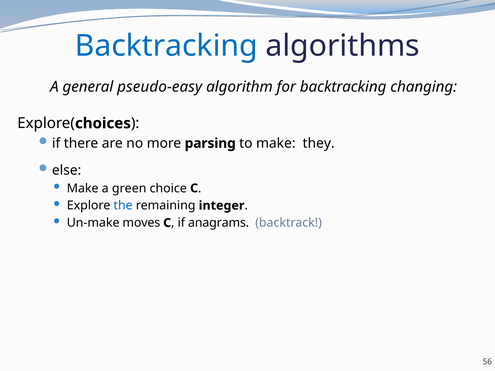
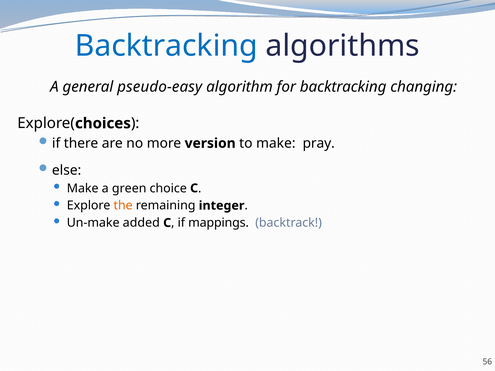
parsing: parsing -> version
they: they -> pray
the colour: blue -> orange
moves: moves -> added
anagrams: anagrams -> mappings
